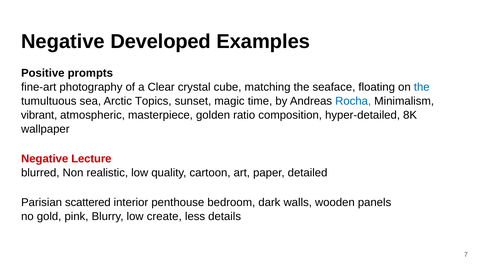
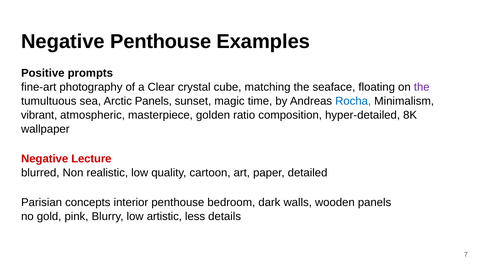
Negative Developed: Developed -> Penthouse
the at (422, 87) colour: blue -> purple
Arctic Topics: Topics -> Panels
scattered: scattered -> concepts
create: create -> artistic
